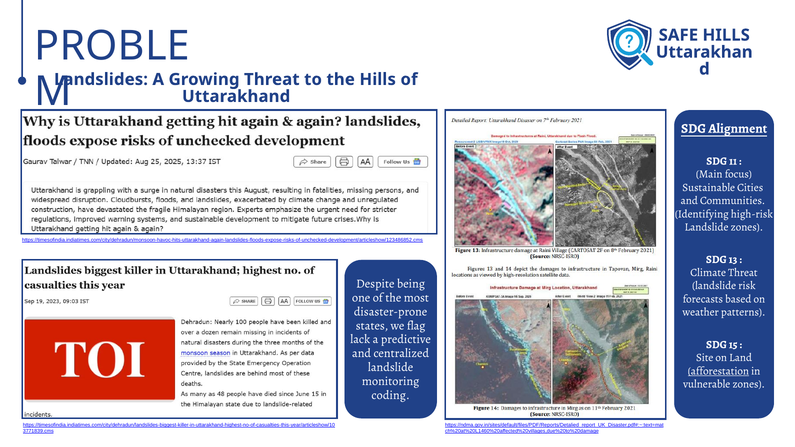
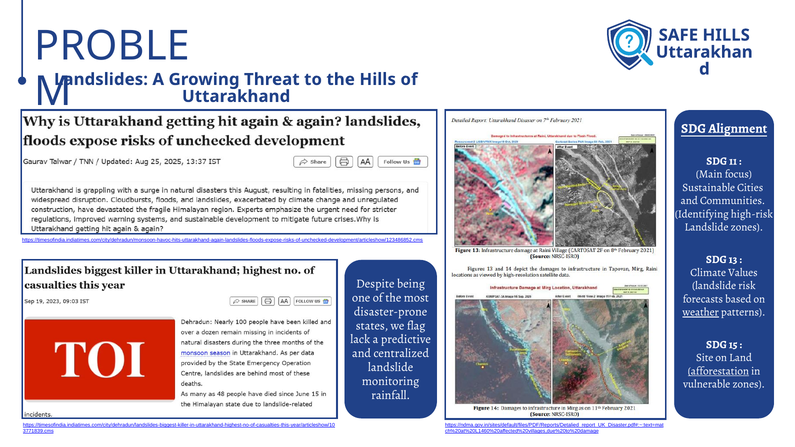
Climate Threat: Threat -> Values
weather underline: none -> present
coding: coding -> rainfall
